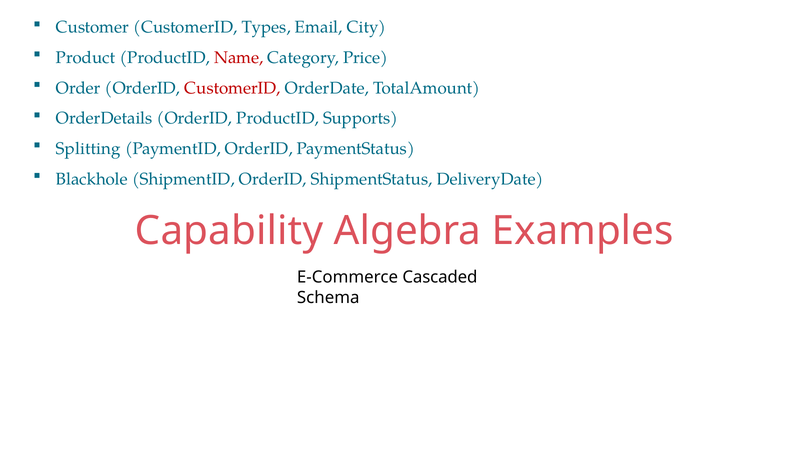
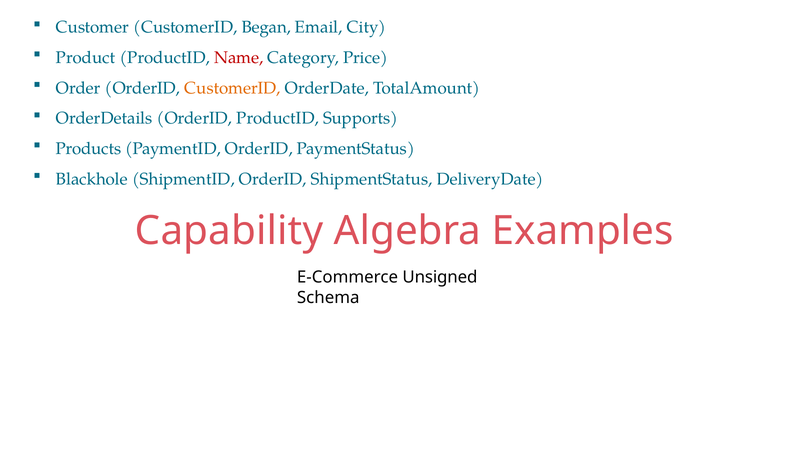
Types: Types -> Began
CustomerID at (233, 88) colour: red -> orange
Splitting: Splitting -> Products
Cascaded: Cascaded -> Unsigned
